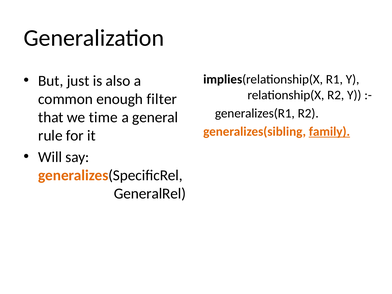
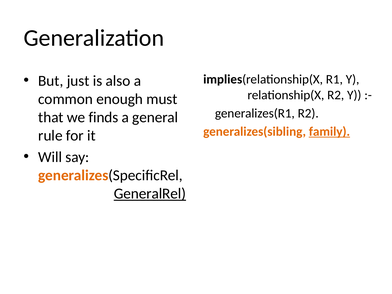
filter: filter -> must
time: time -> finds
GeneralRel underline: none -> present
